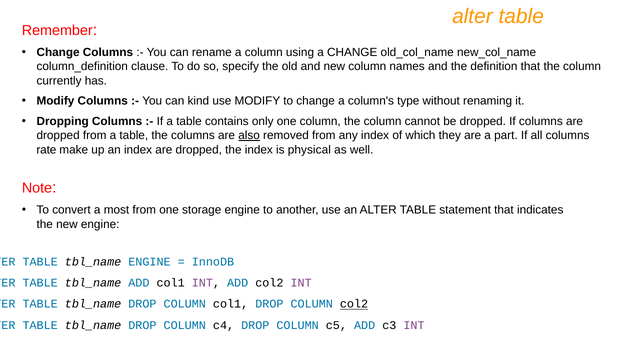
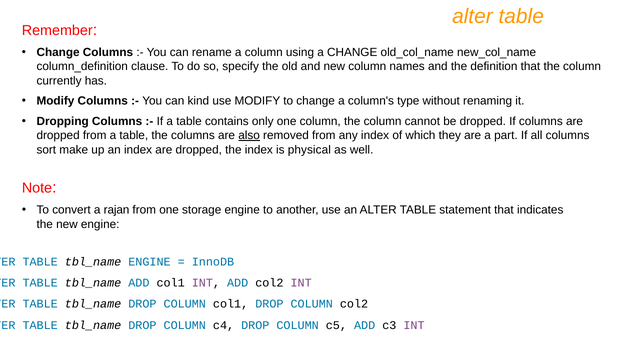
rate: rate -> sort
most: most -> rajan
col2 at (354, 304) underline: present -> none
